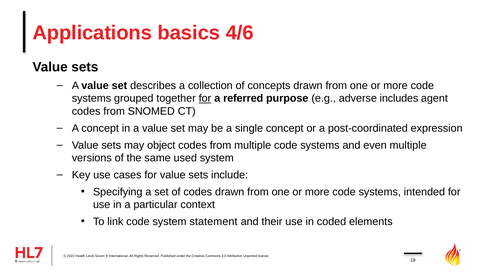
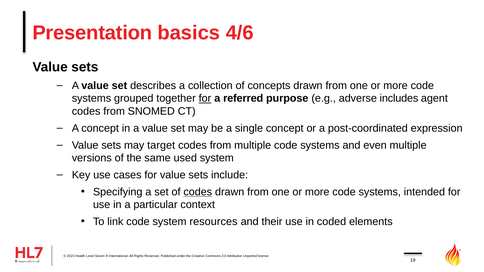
Applications: Applications -> Presentation
object: object -> target
codes at (198, 192) underline: none -> present
statement: statement -> resources
